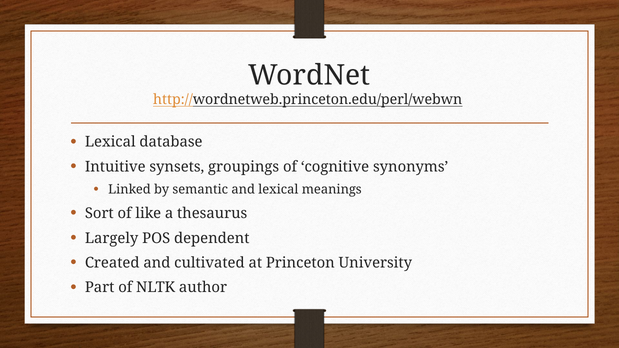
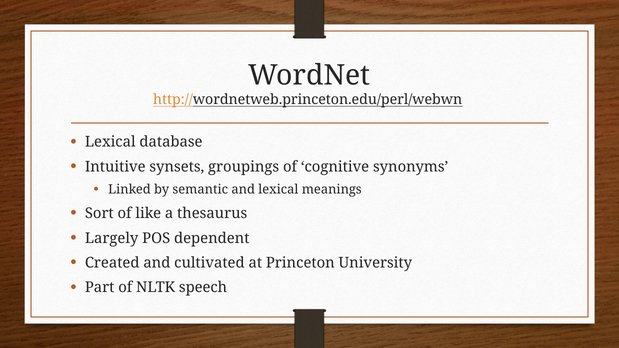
author: author -> speech
